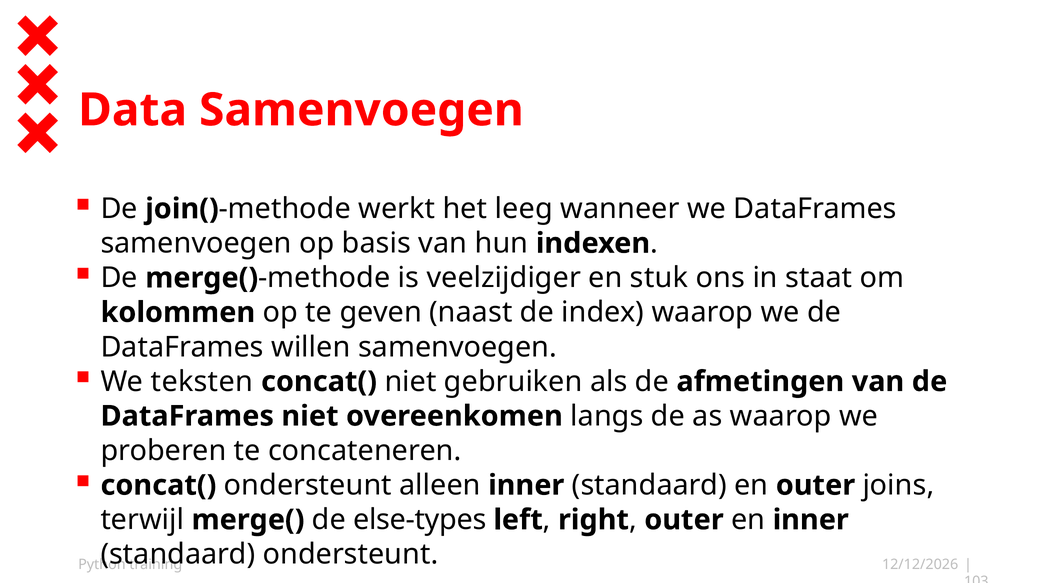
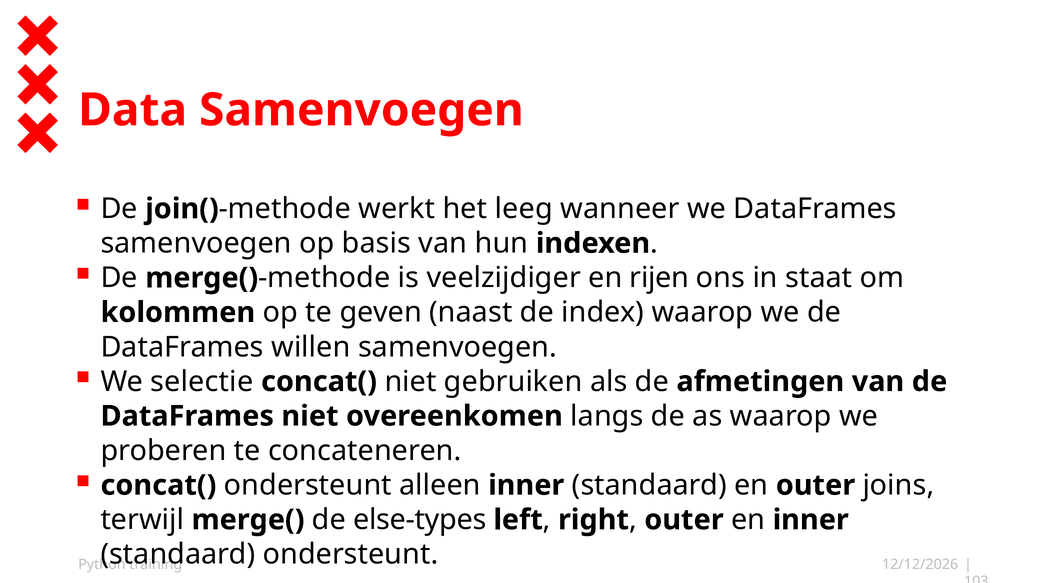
stuk: stuk -> rijen
teksten: teksten -> selectie
